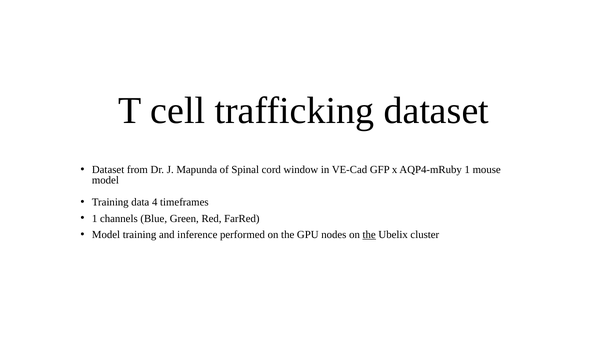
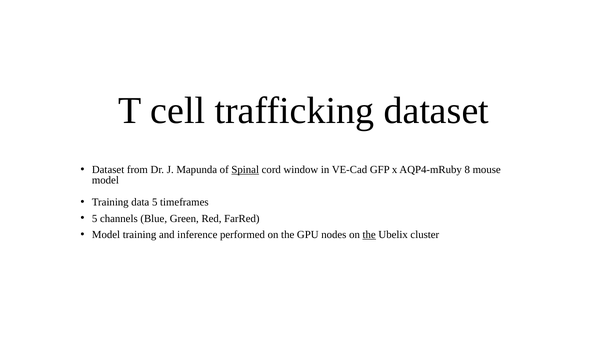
Spinal underline: none -> present
AQP4-mRuby 1: 1 -> 8
data 4: 4 -> 5
1 at (95, 219): 1 -> 5
